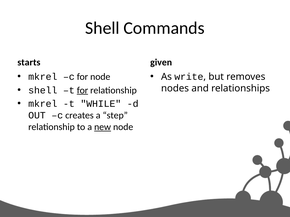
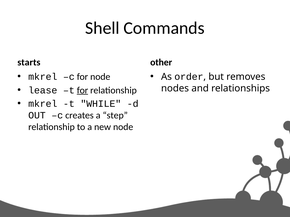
given: given -> other
write: write -> order
shell at (43, 90): shell -> lease
new underline: present -> none
